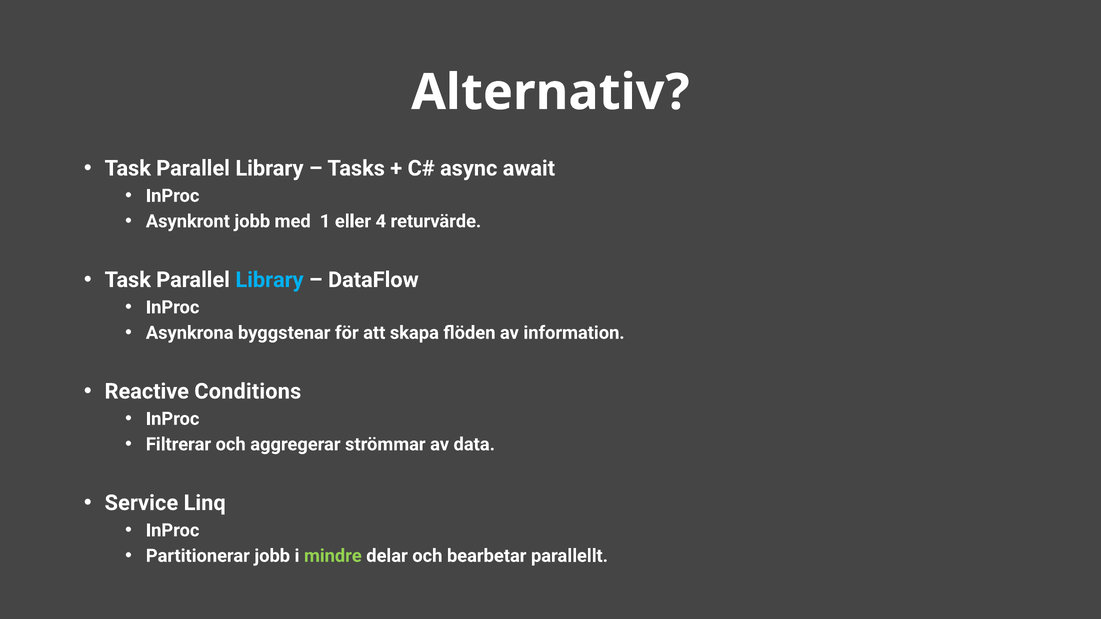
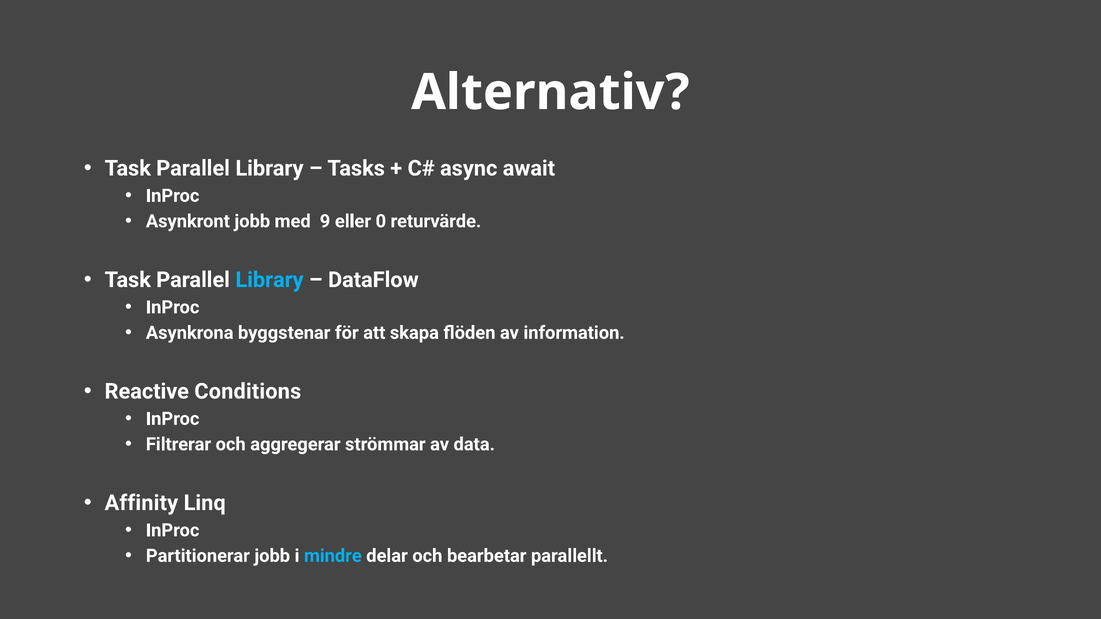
1: 1 -> 9
4: 4 -> 0
Service: Service -> Affinity
mindre colour: light green -> light blue
